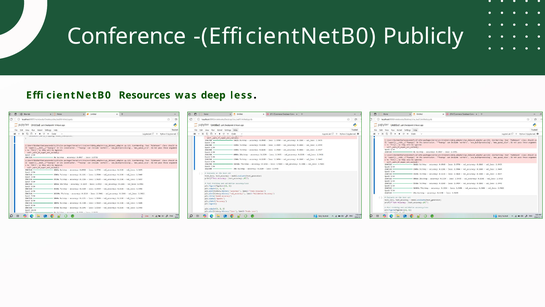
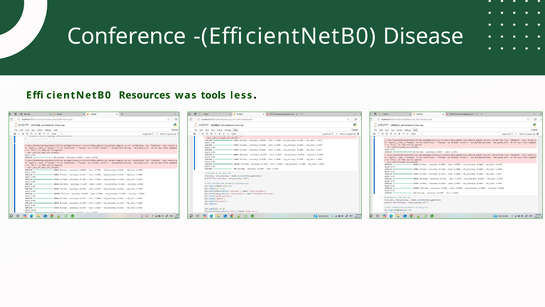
Publicly: Publicly -> Disease
deep: deep -> tools
